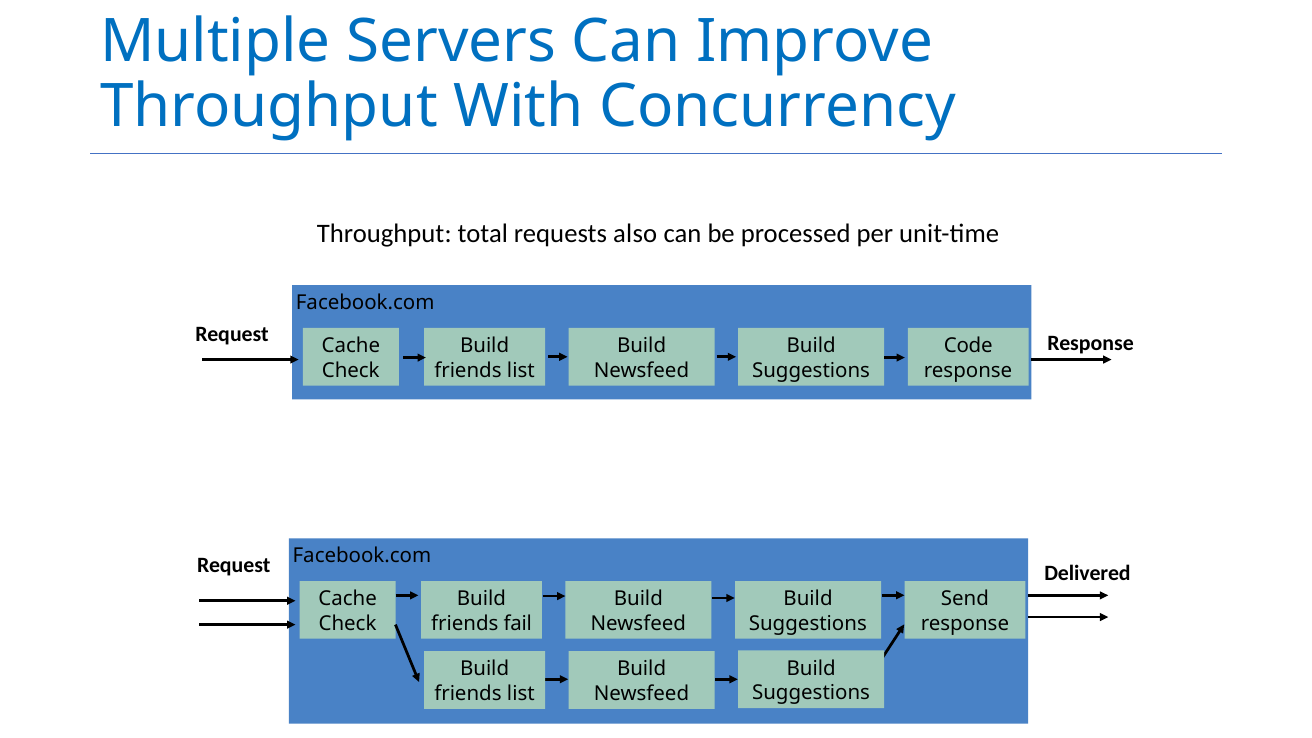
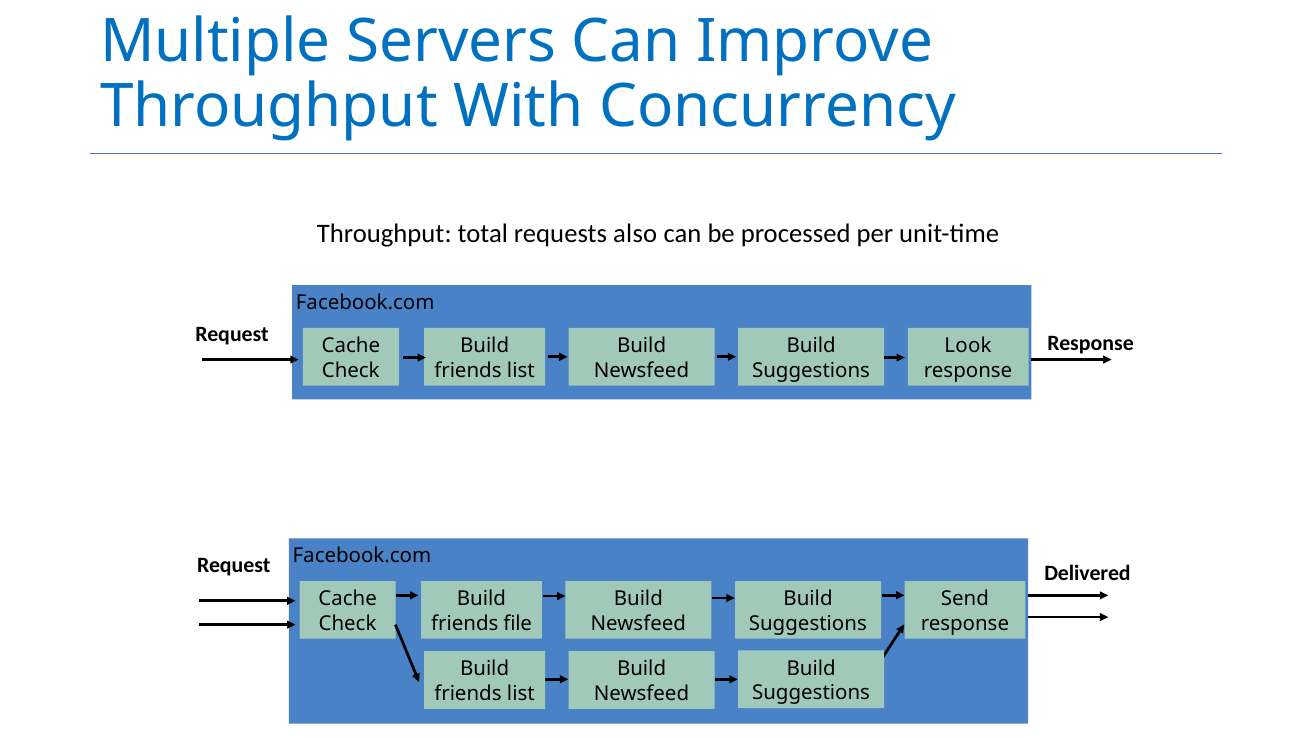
Code: Code -> Look
fail: fail -> file
